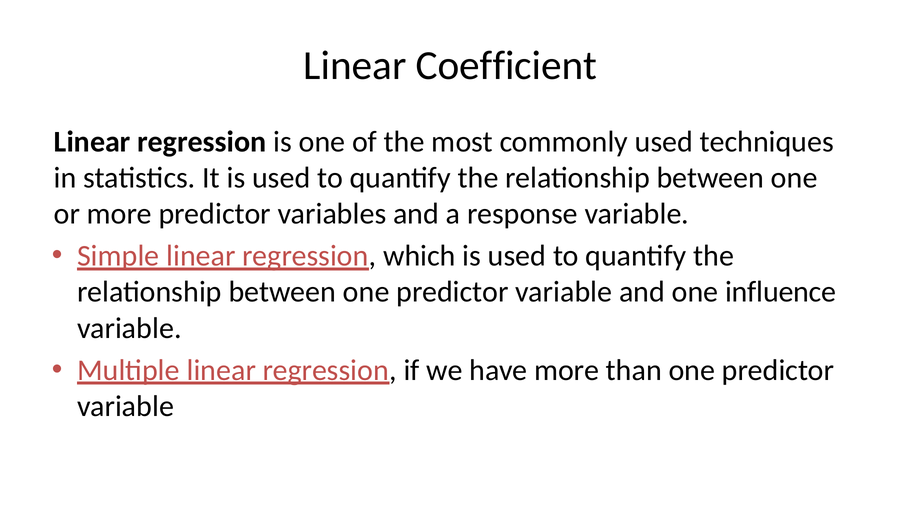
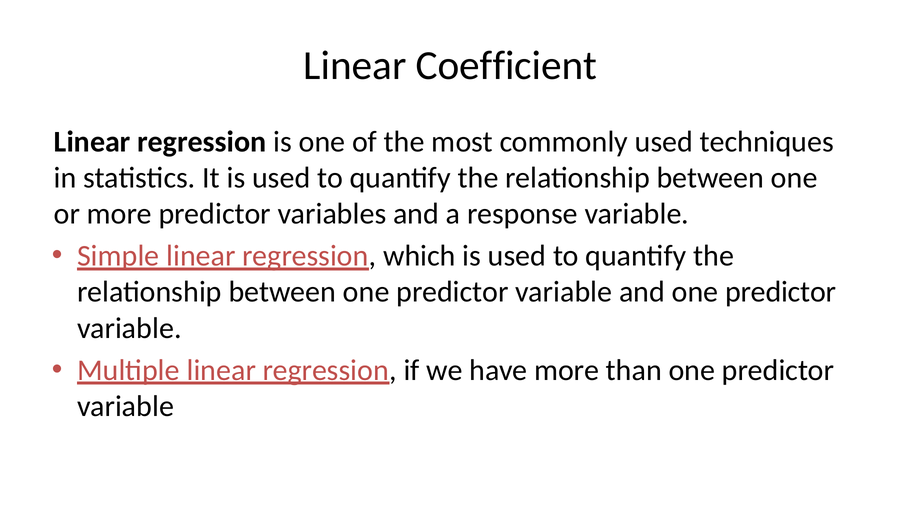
and one influence: influence -> predictor
